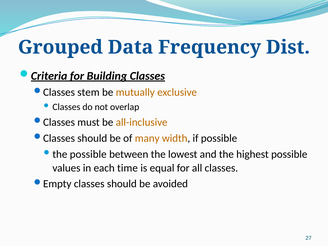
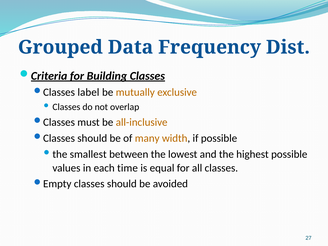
stem: stem -> label
possible at (88, 154): possible -> smallest
